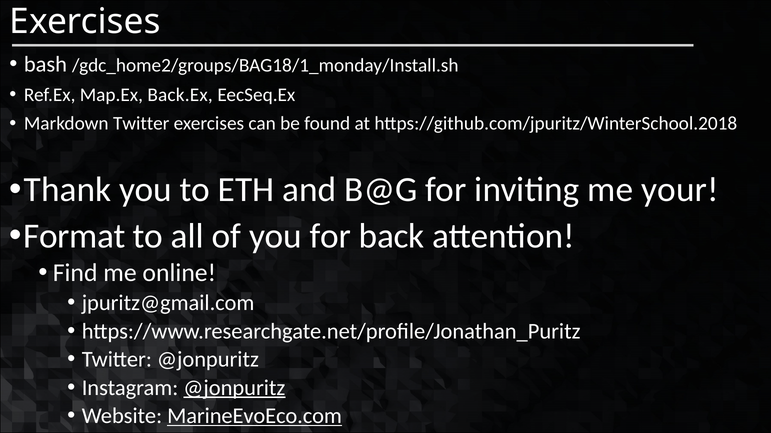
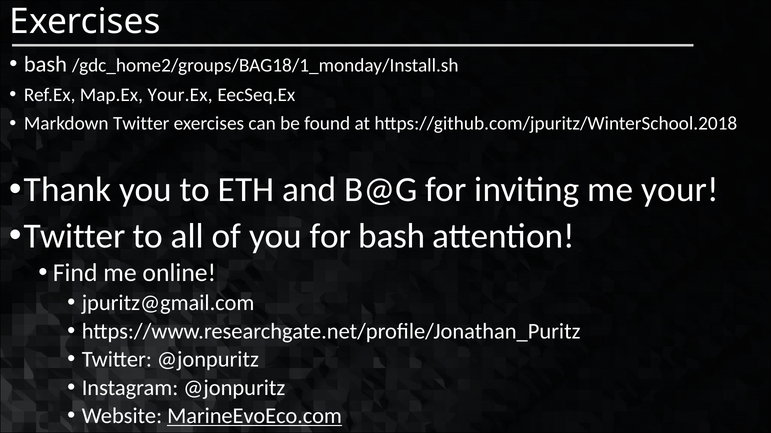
Back.Ex: Back.Ex -> Your.Ex
Format at (74, 236): Format -> Twitter
for back: back -> bash
@jonpuritz at (234, 388) underline: present -> none
